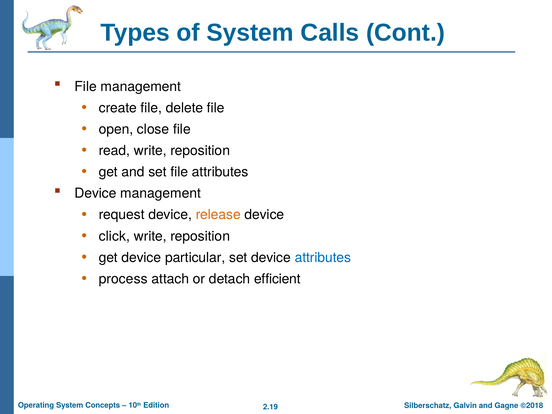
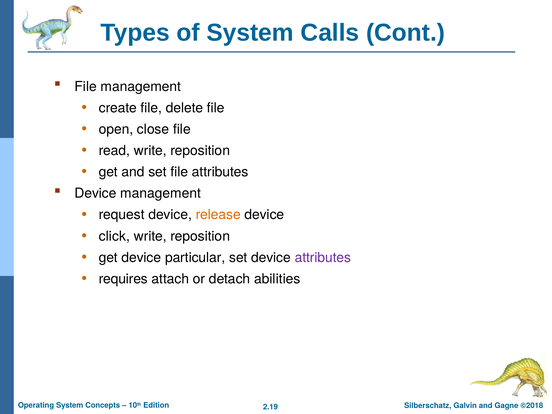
attributes at (323, 258) colour: blue -> purple
process: process -> requires
efficient: efficient -> abilities
